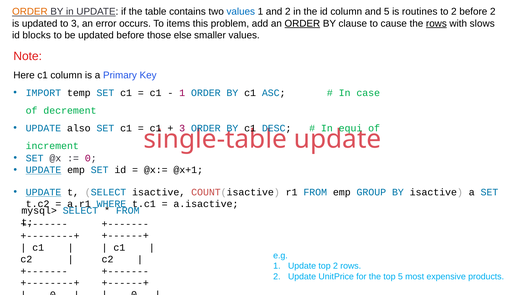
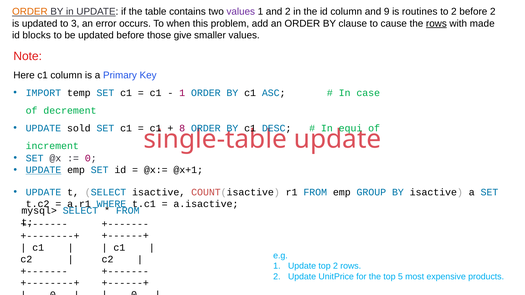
values at (241, 12) colour: blue -> purple
and 5: 5 -> 9
items: items -> when
ORDER at (302, 24) underline: present -> none
slows: slows -> made
else: else -> give
also: also -> sold
3 at (182, 128): 3 -> 8
UPDATE at (44, 192) underline: present -> none
